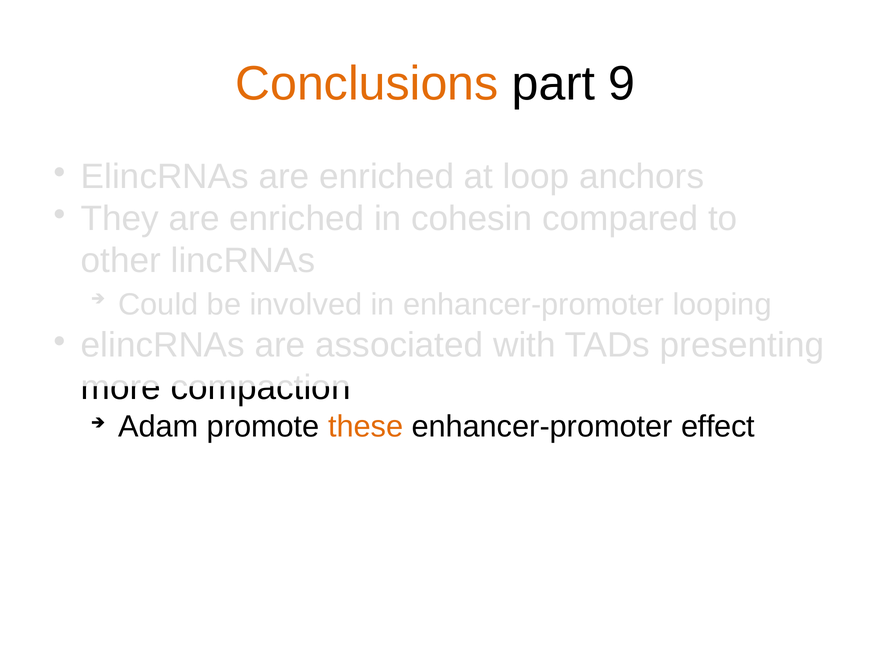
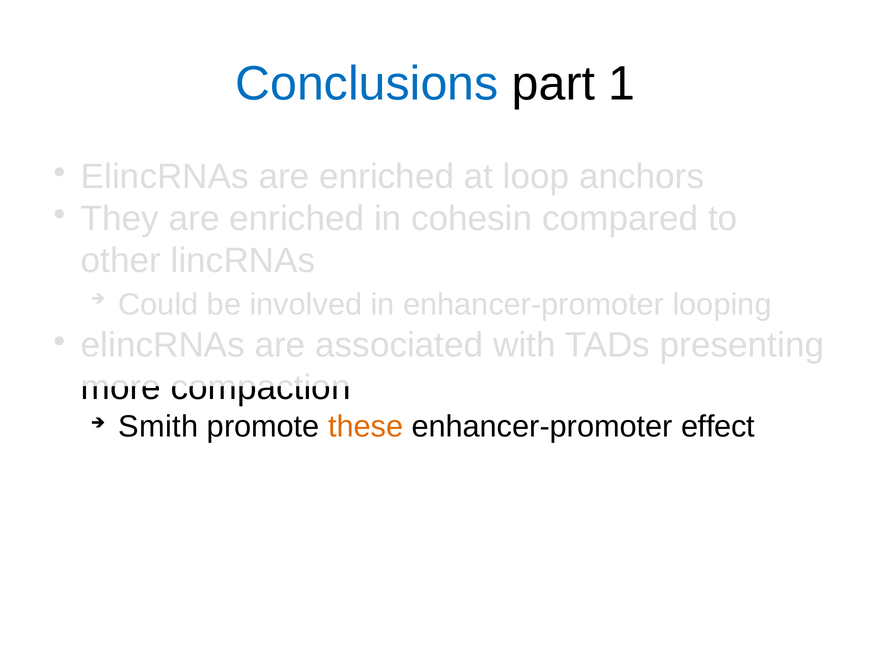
Conclusions colour: orange -> blue
9: 9 -> 1
Adam: Adam -> Smith
